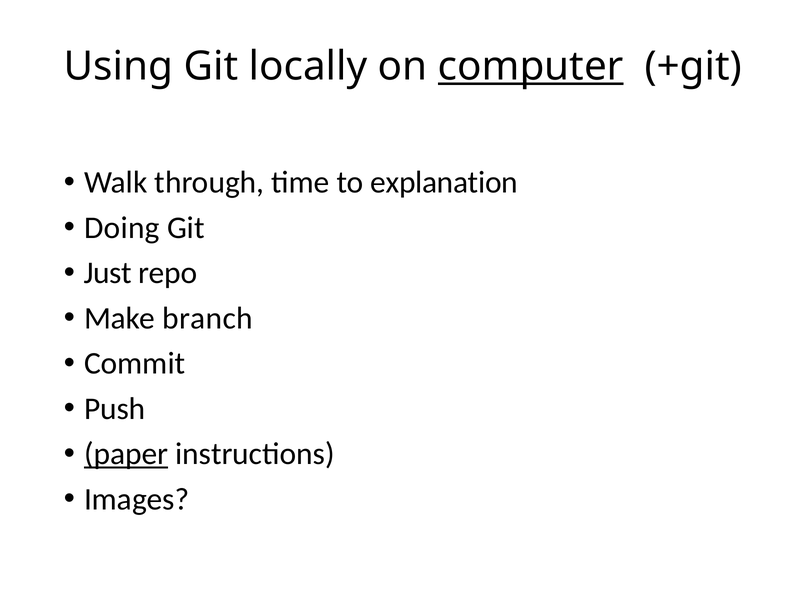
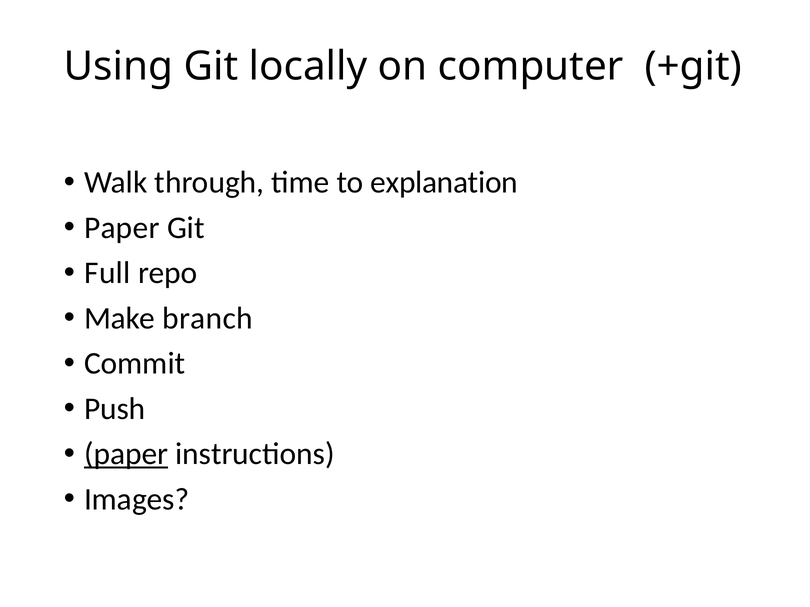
computer underline: present -> none
Doing at (122, 228): Doing -> Paper
Just: Just -> Full
